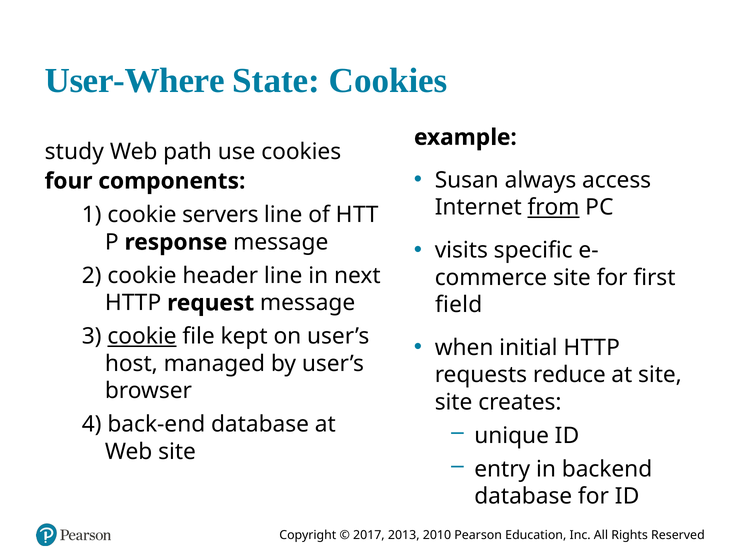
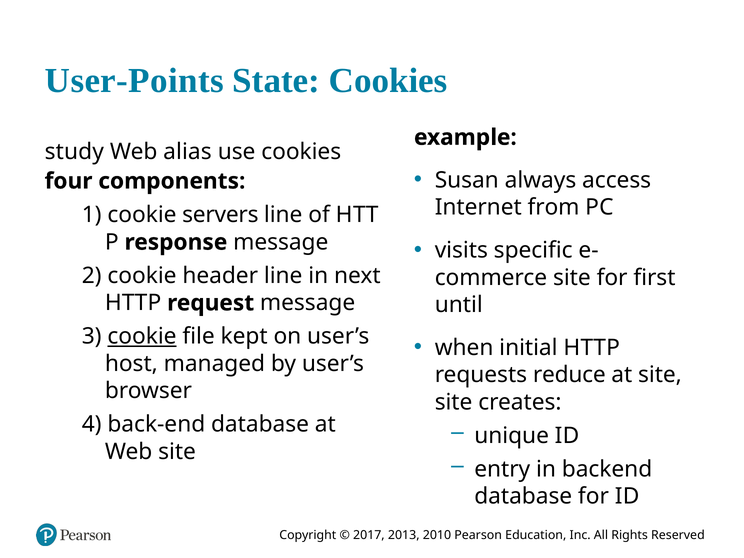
User-Where: User-Where -> User-Points
path: path -> alias
from underline: present -> none
field: field -> until
